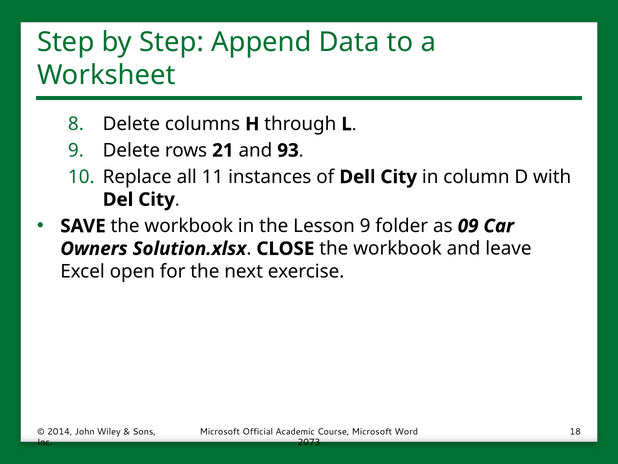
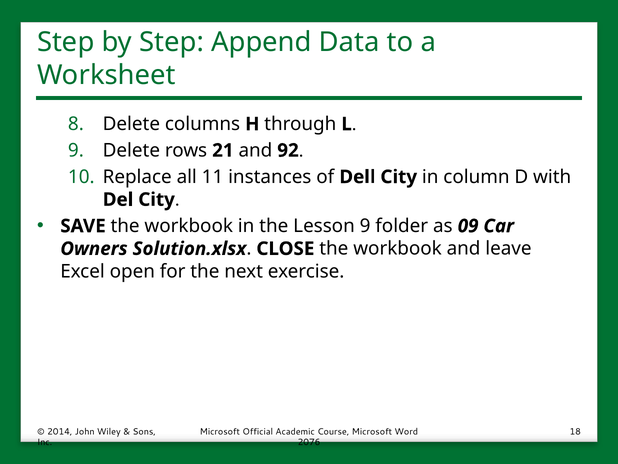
93: 93 -> 92
2073: 2073 -> 2076
